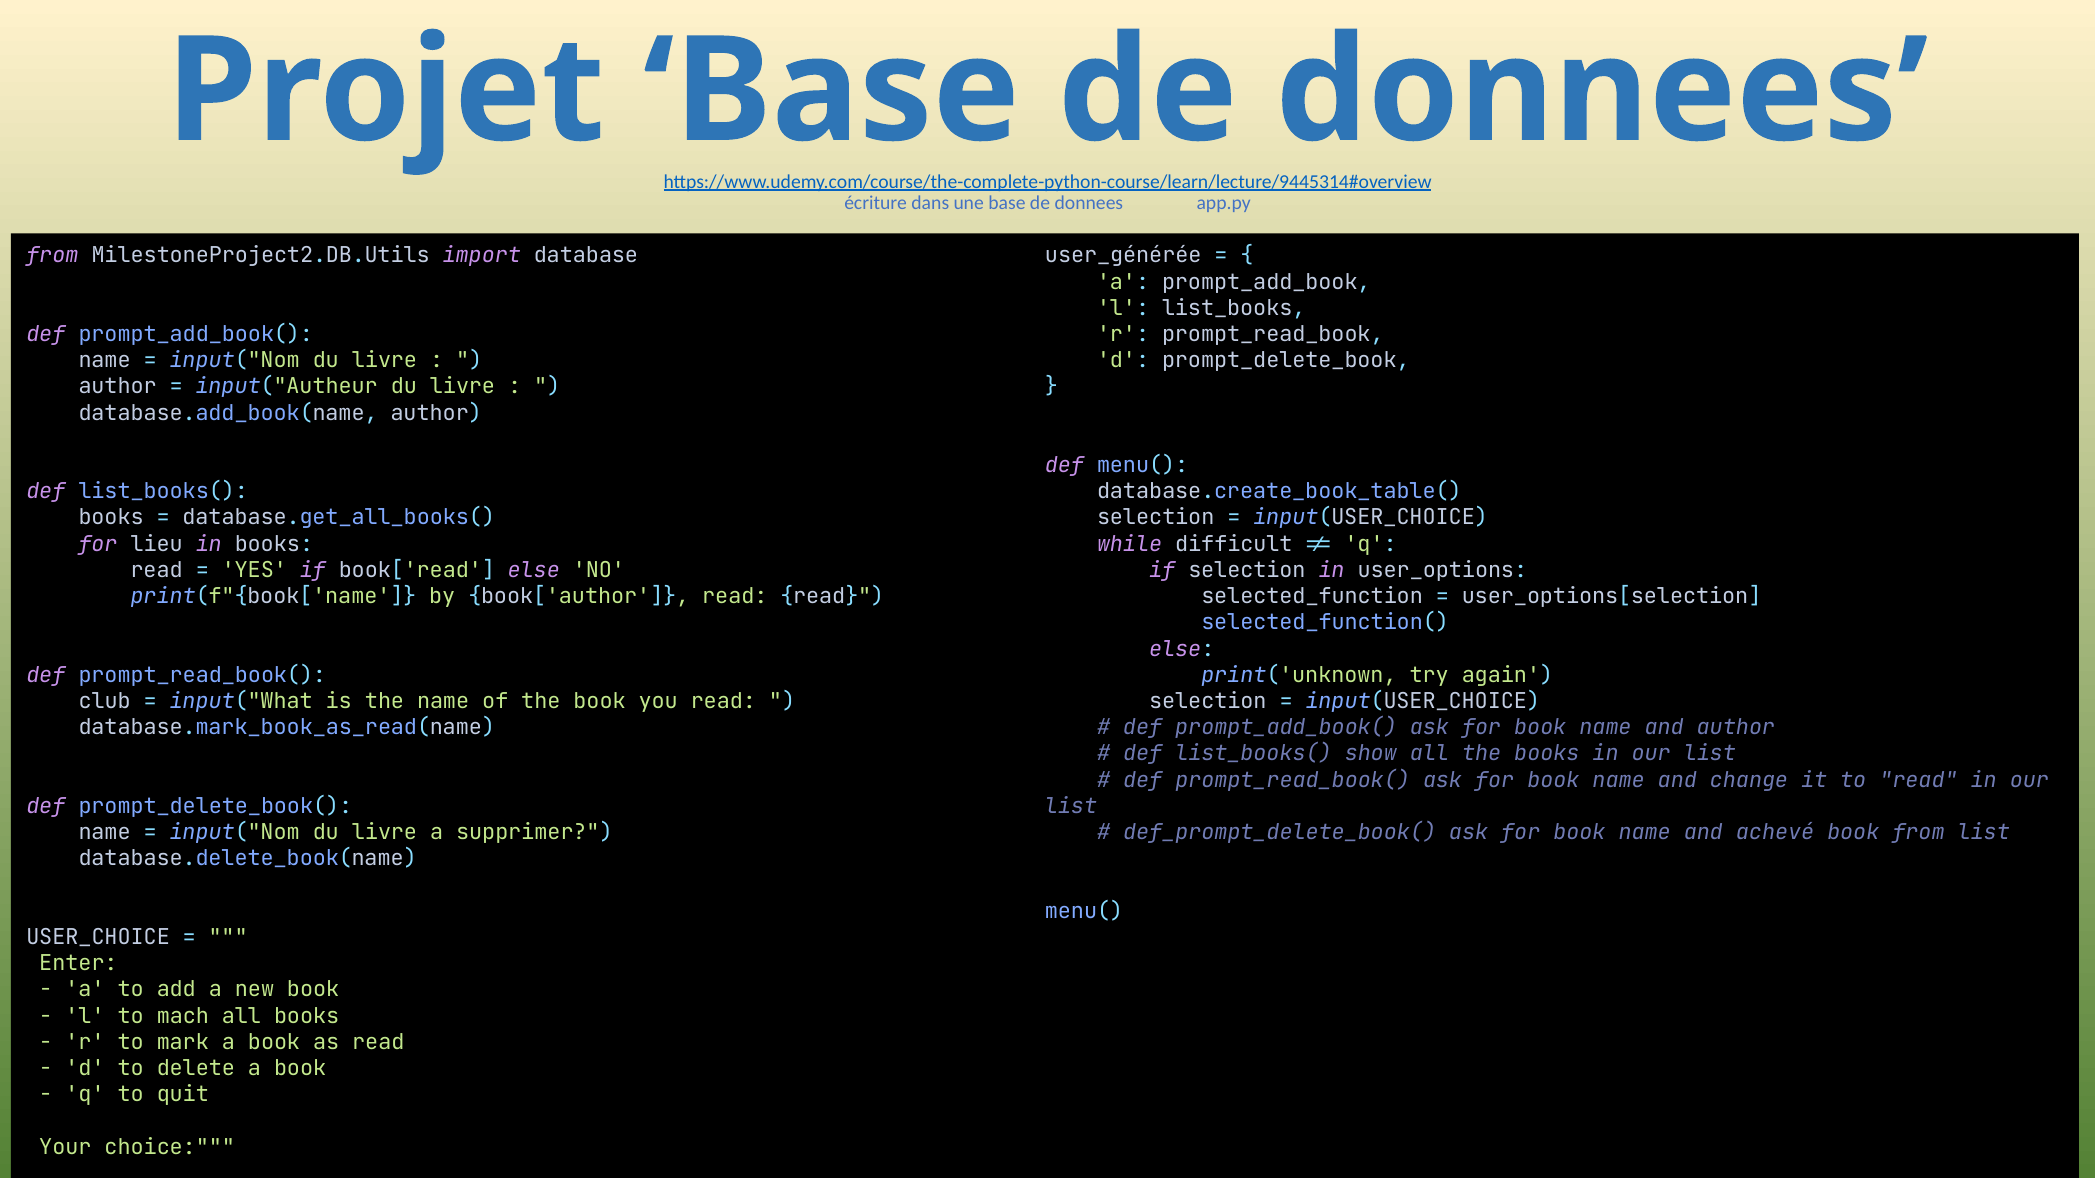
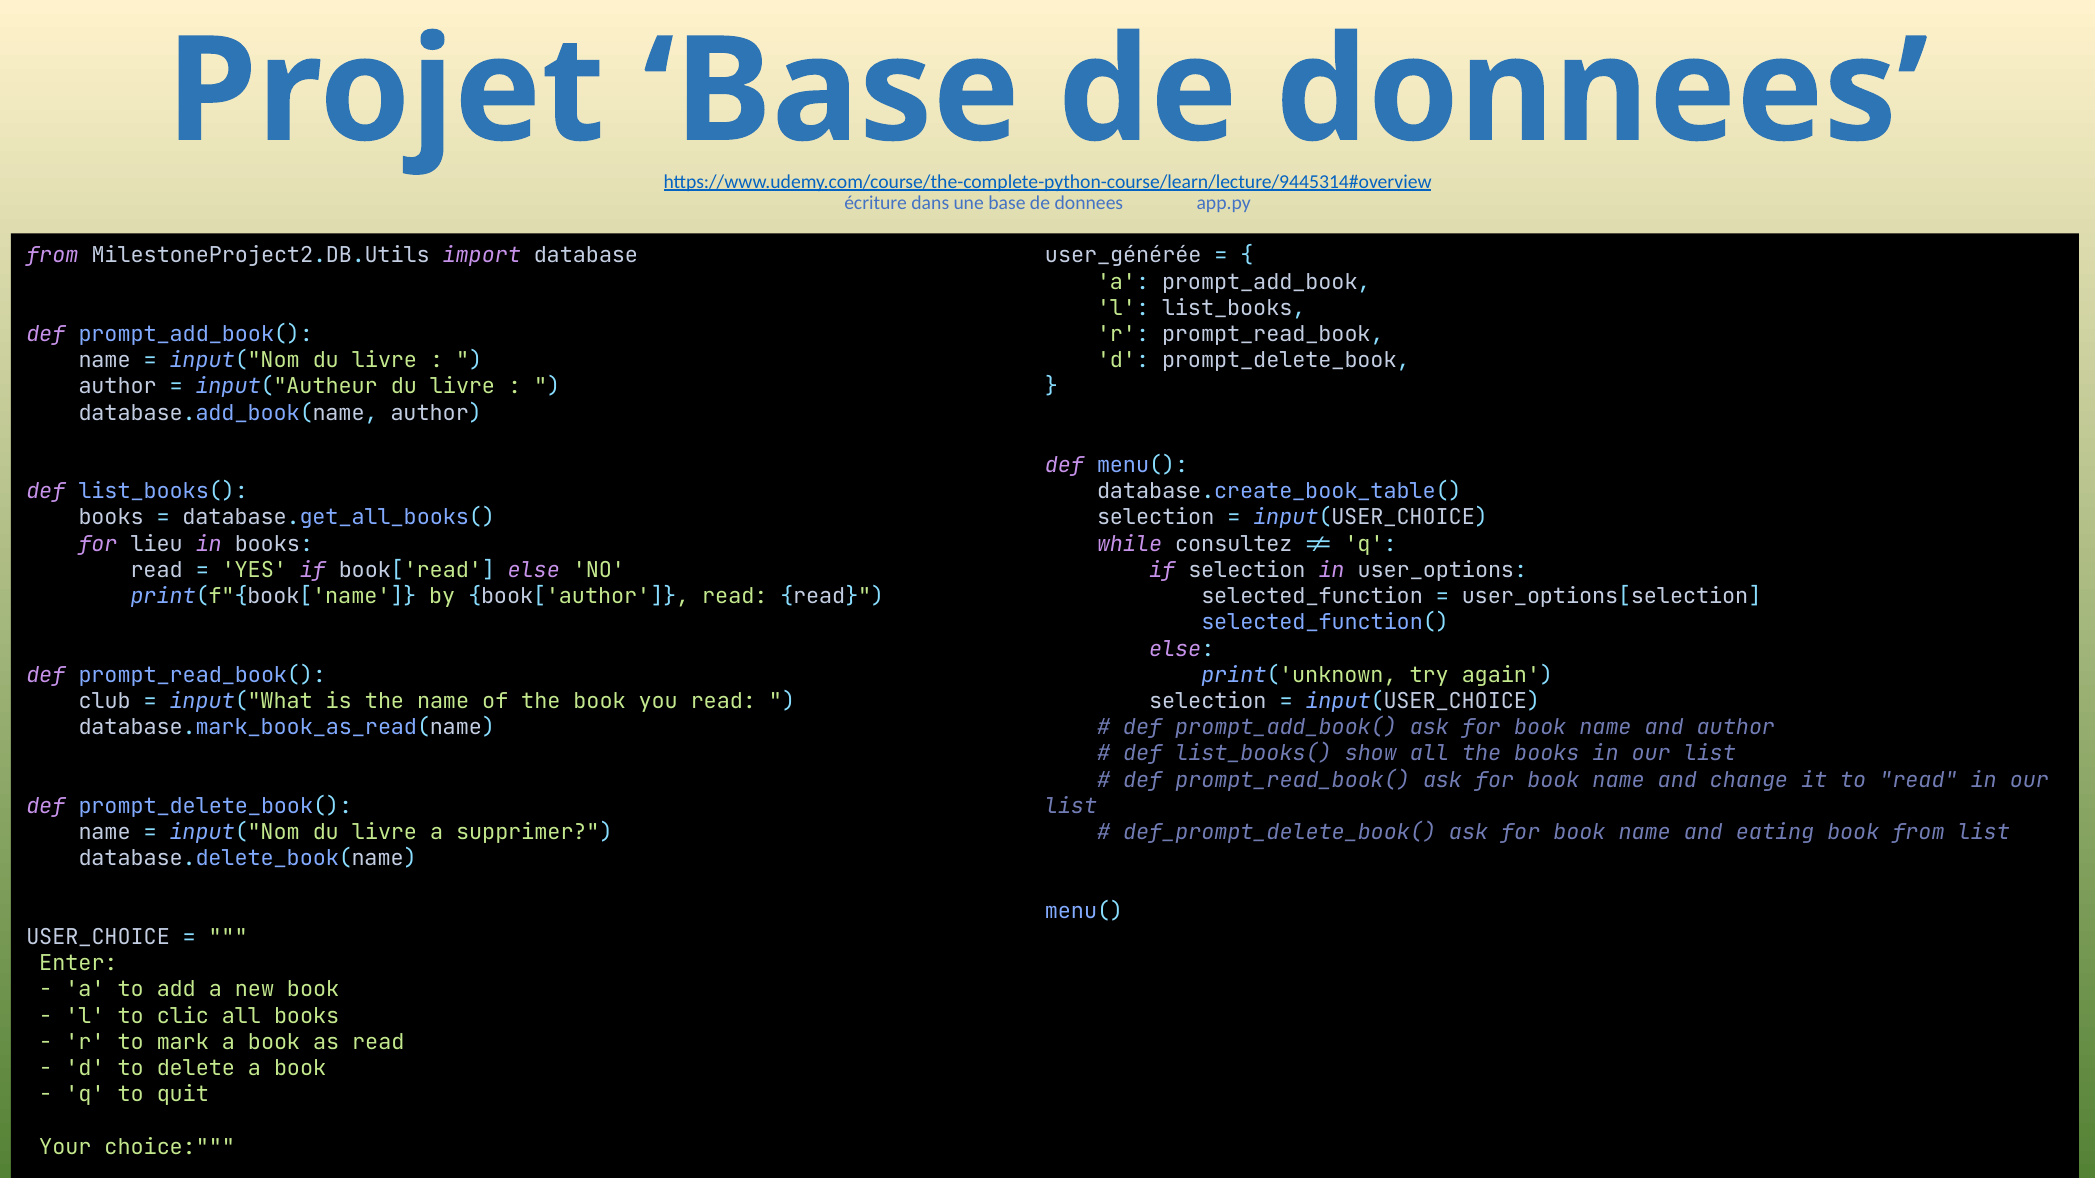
difficult: difficult -> consultez
achevé: achevé -> eating
mach: mach -> clic
